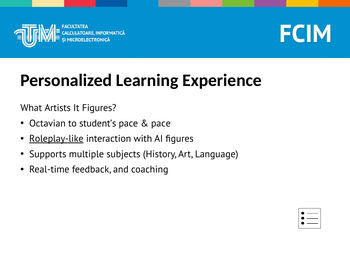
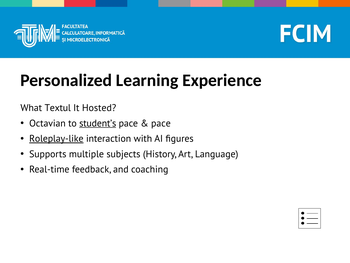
Artists: Artists -> Textul
It Figures: Figures -> Hosted
student’s underline: none -> present
